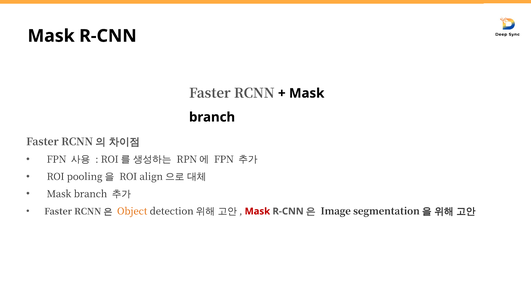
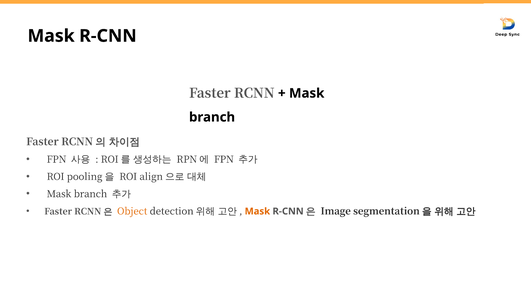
Mask at (257, 211) colour: red -> orange
